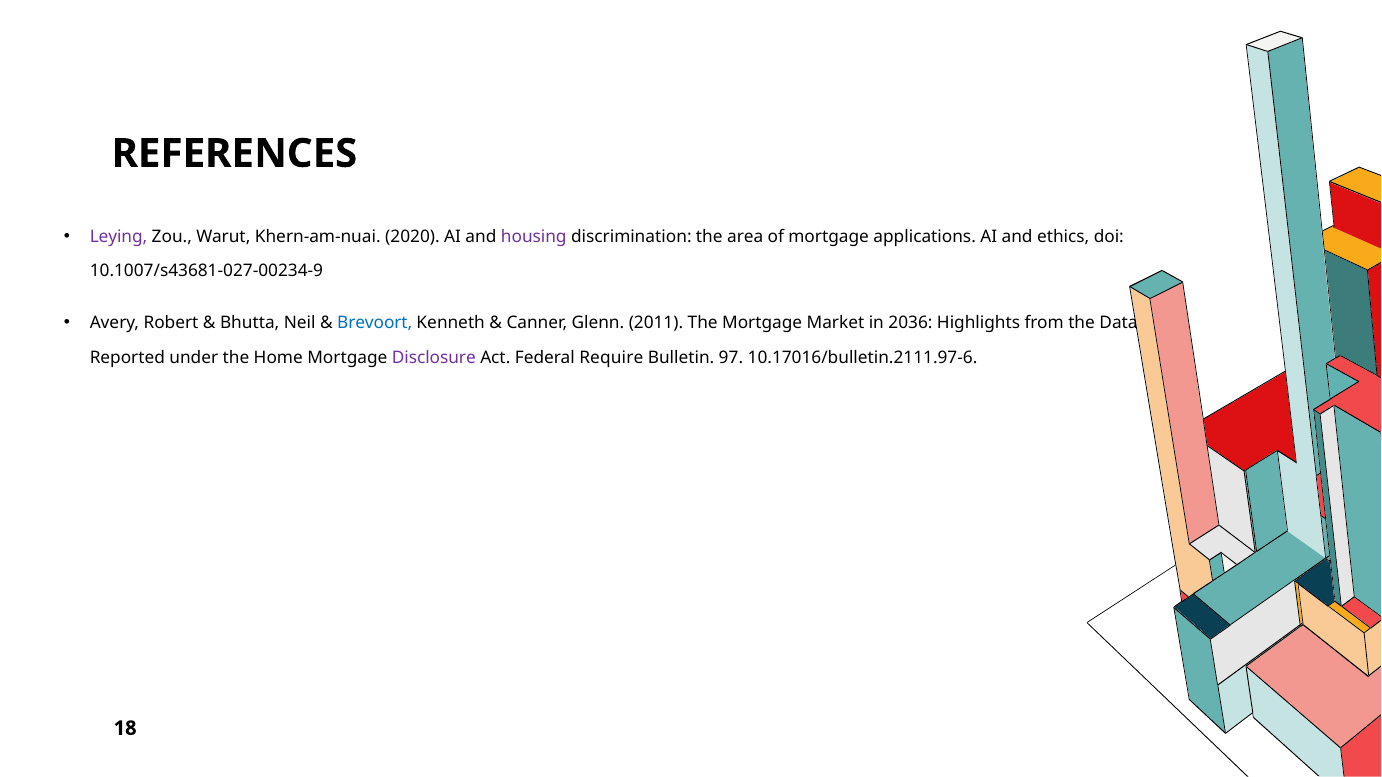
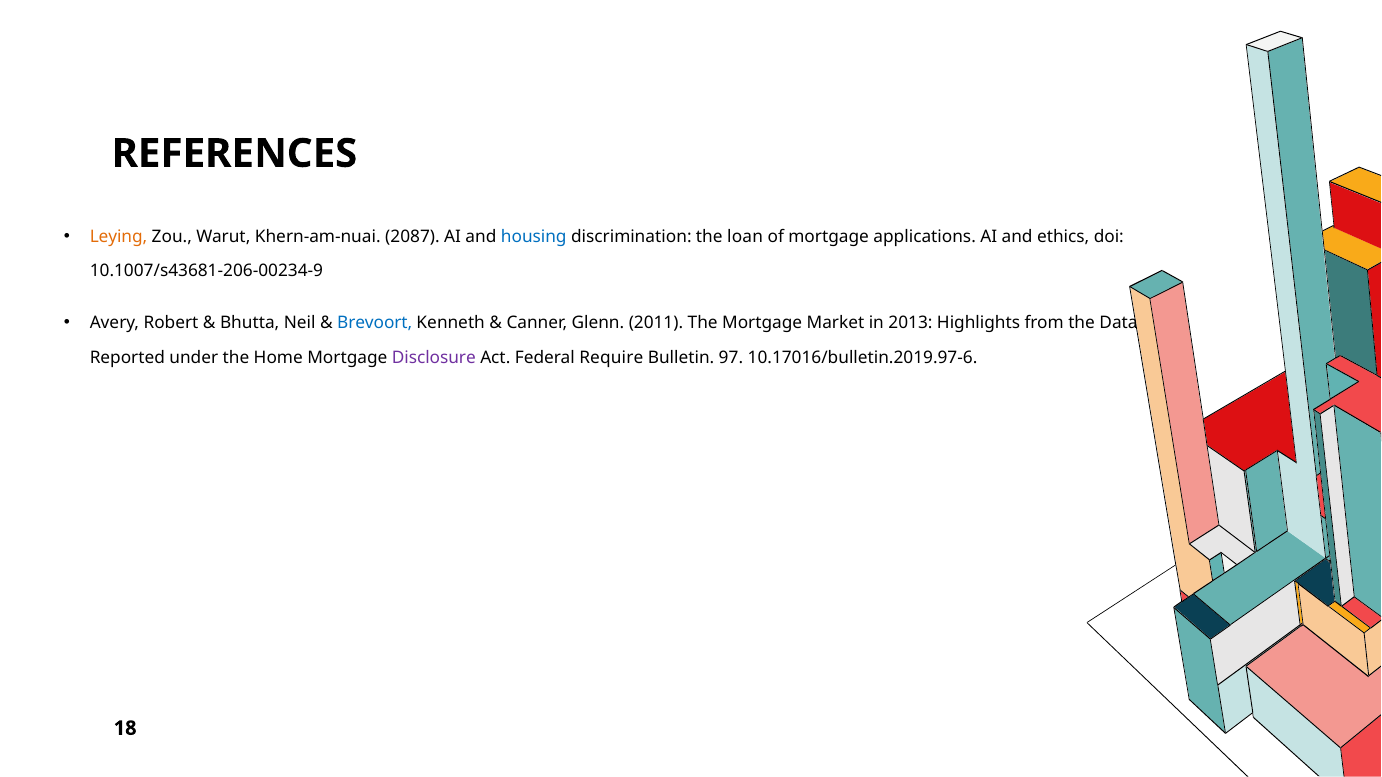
Leying colour: purple -> orange
2020: 2020 -> 2087
housing colour: purple -> blue
area: area -> loan
10.1007/s43681-027-00234-9: 10.1007/s43681-027-00234-9 -> 10.1007/s43681-206-00234-9
2036: 2036 -> 2013
10.17016/bulletin.2111.97-6: 10.17016/bulletin.2111.97-6 -> 10.17016/bulletin.2019.97-6
